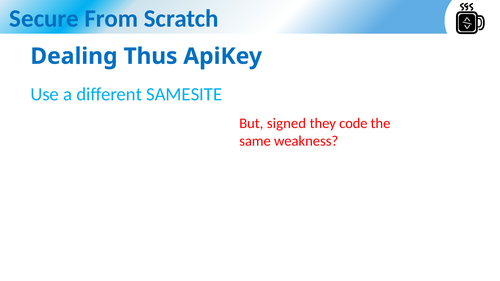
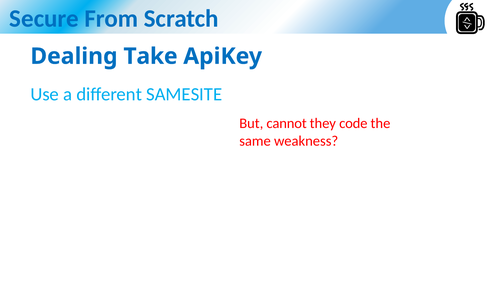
Thus: Thus -> Take
signed: signed -> cannot
